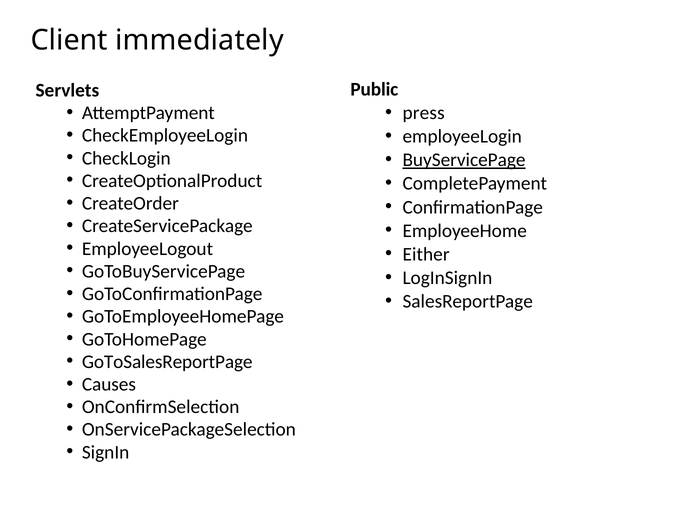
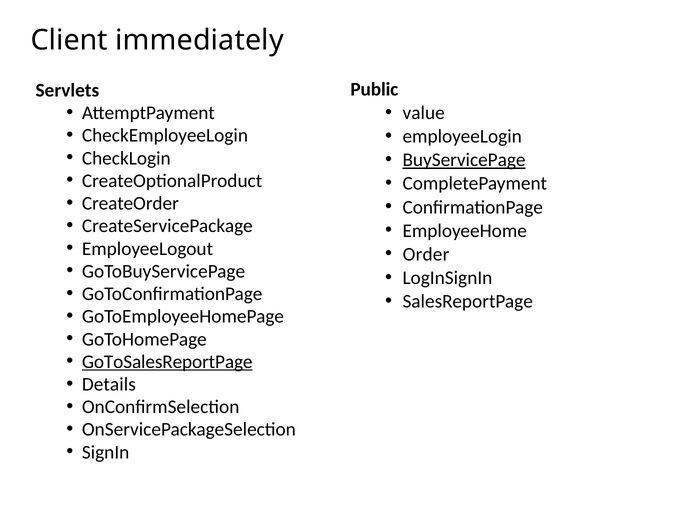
press: press -> value
Either: Either -> Order
GoToSalesReportPage underline: none -> present
Causes: Causes -> Details
